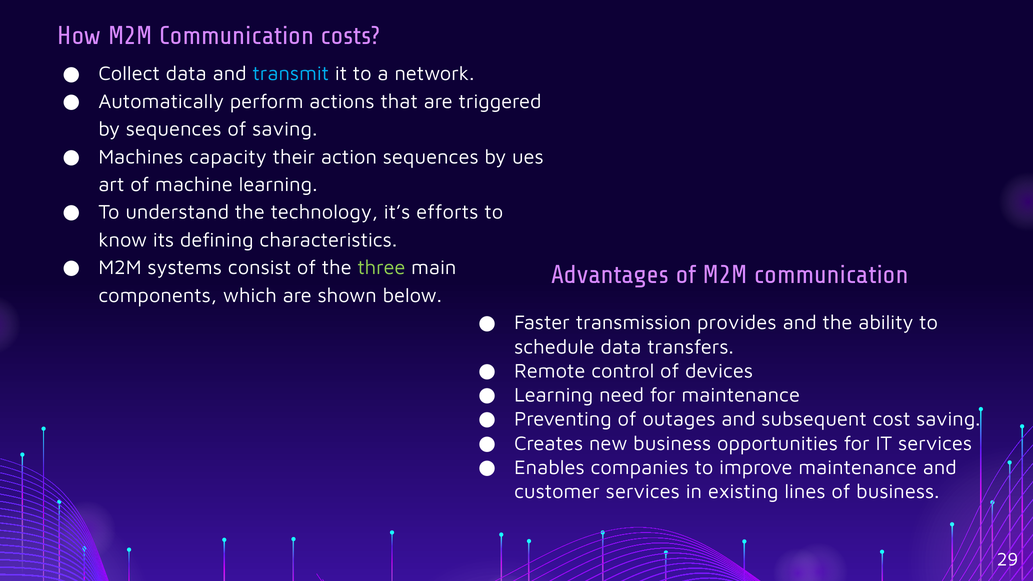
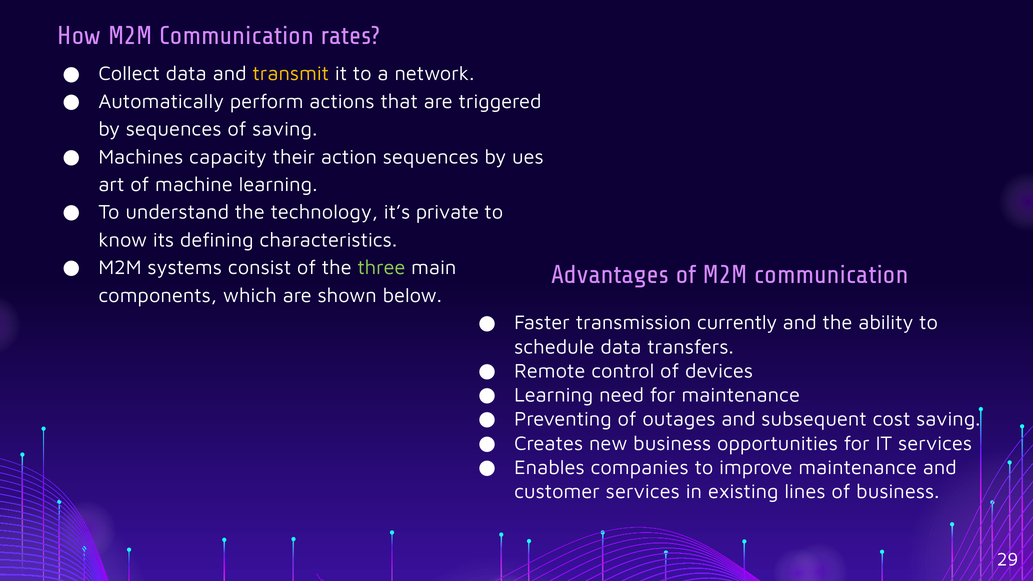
costs: costs -> rates
transmit colour: light blue -> yellow
efforts: efforts -> private
provides: provides -> currently
